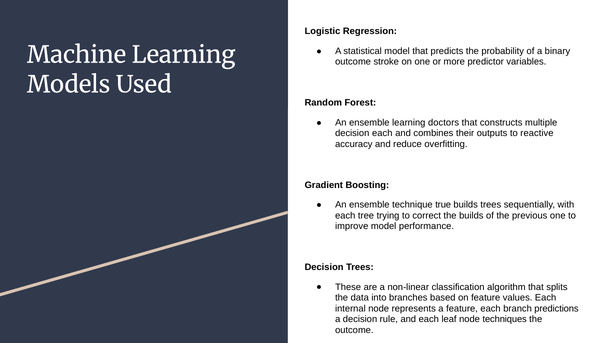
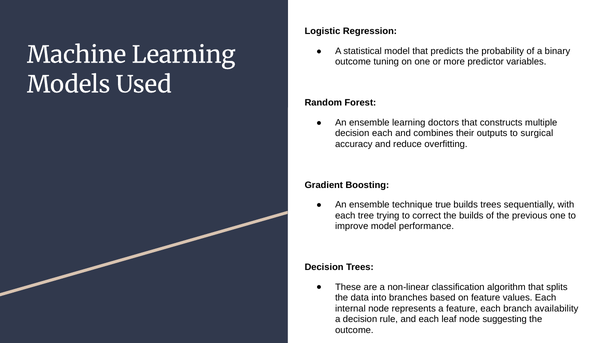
stroke: stroke -> tuning
reactive: reactive -> surgical
predictions: predictions -> availability
techniques: techniques -> suggesting
